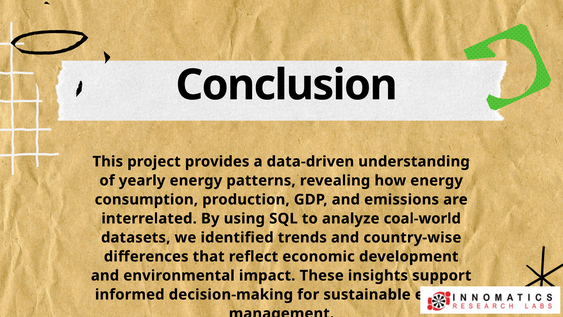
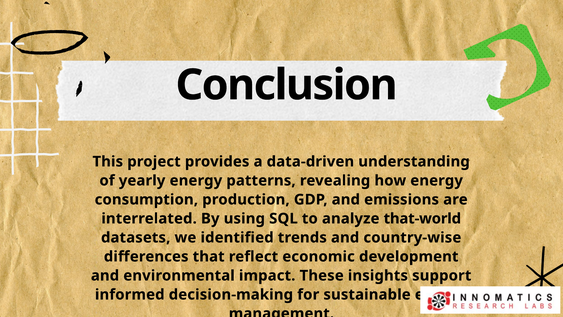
coal-world: coal-world -> that-world
